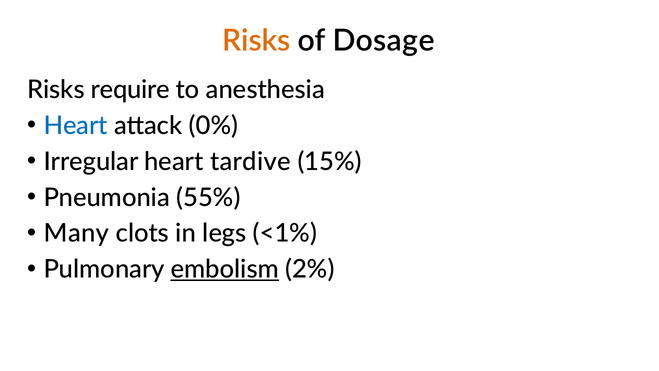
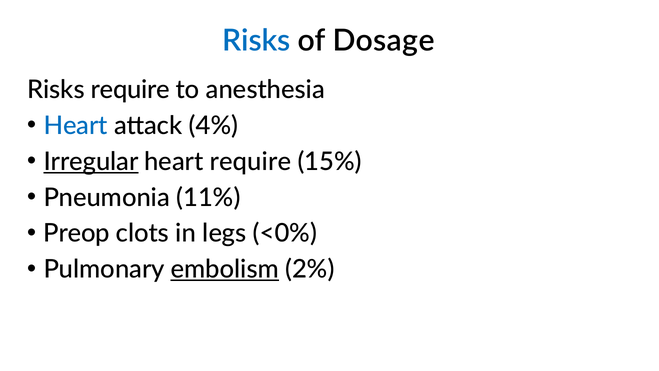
Risks at (256, 41) colour: orange -> blue
0%: 0% -> 4%
Irregular underline: none -> present
heart tardive: tardive -> require
55%: 55% -> 11%
Many: Many -> Preop
<1%: <1% -> <0%
